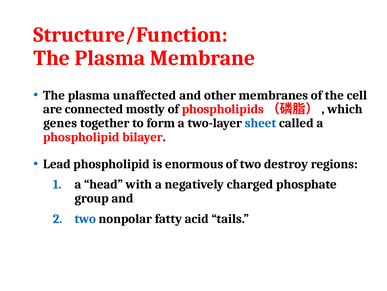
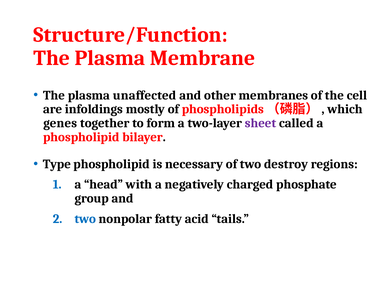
connected: connected -> infoldings
sheet colour: blue -> purple
Lead: Lead -> Type
enormous: enormous -> necessary
